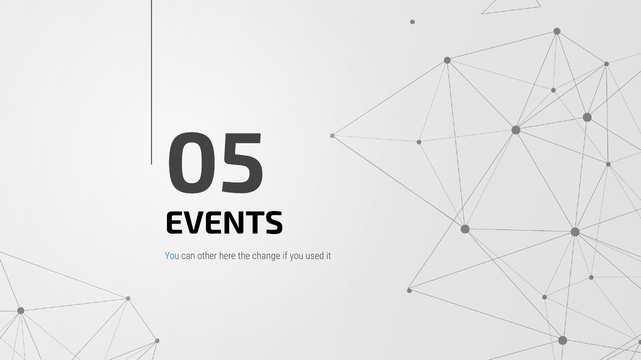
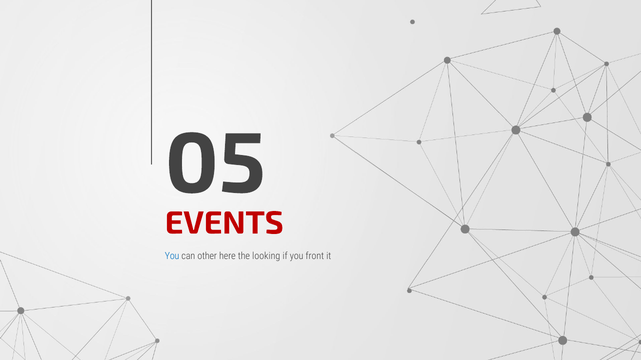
EVENTS colour: black -> red
change: change -> looking
used: used -> front
